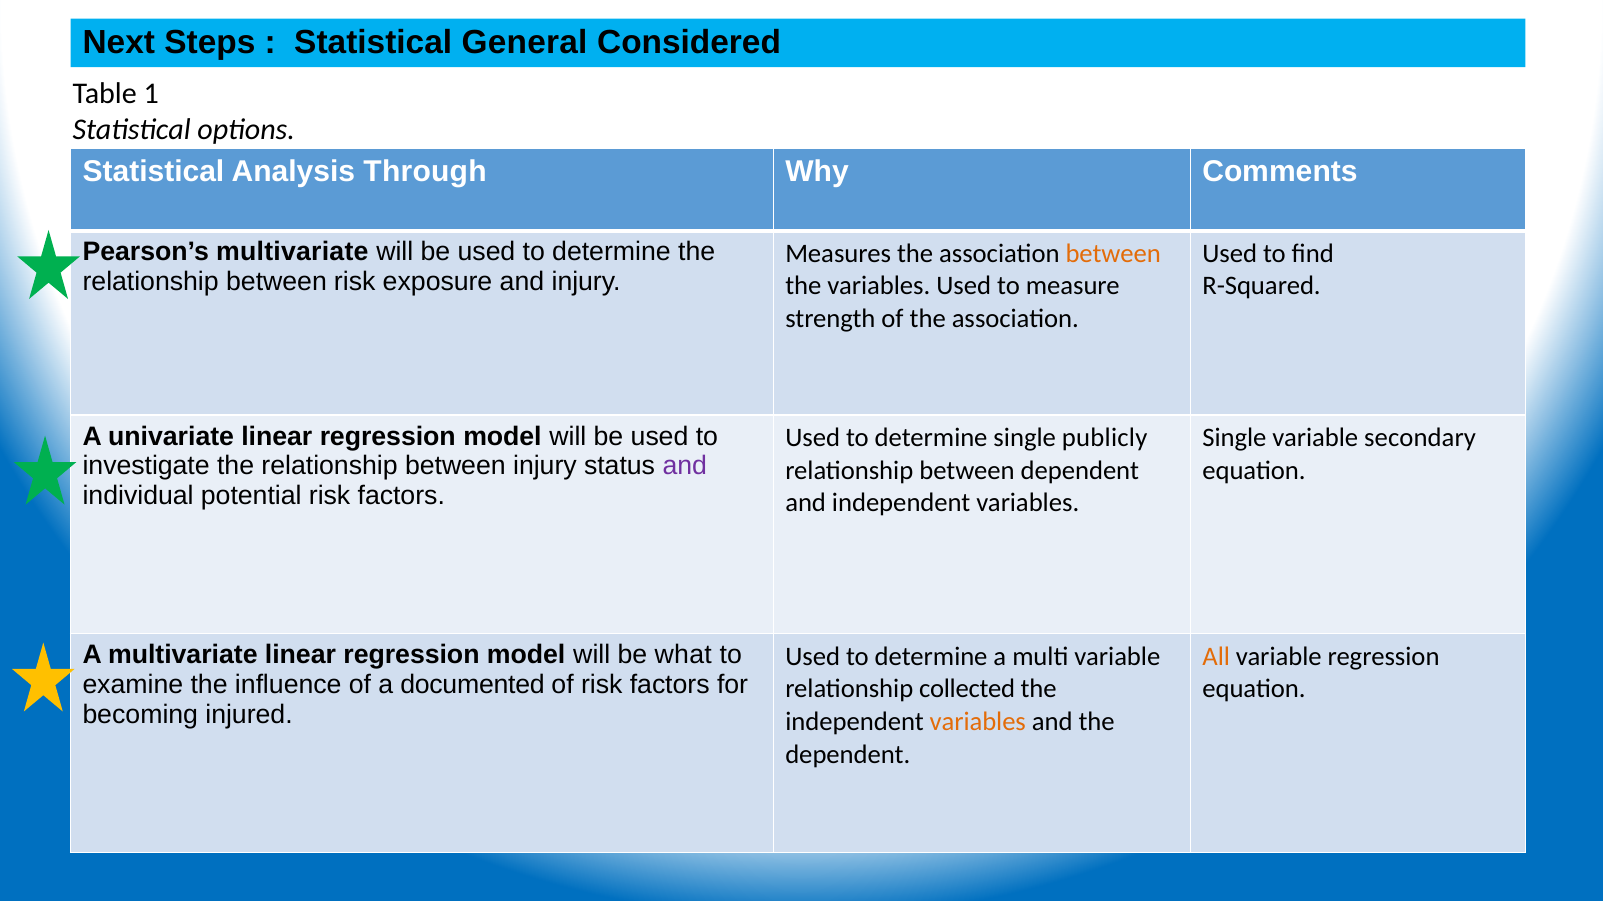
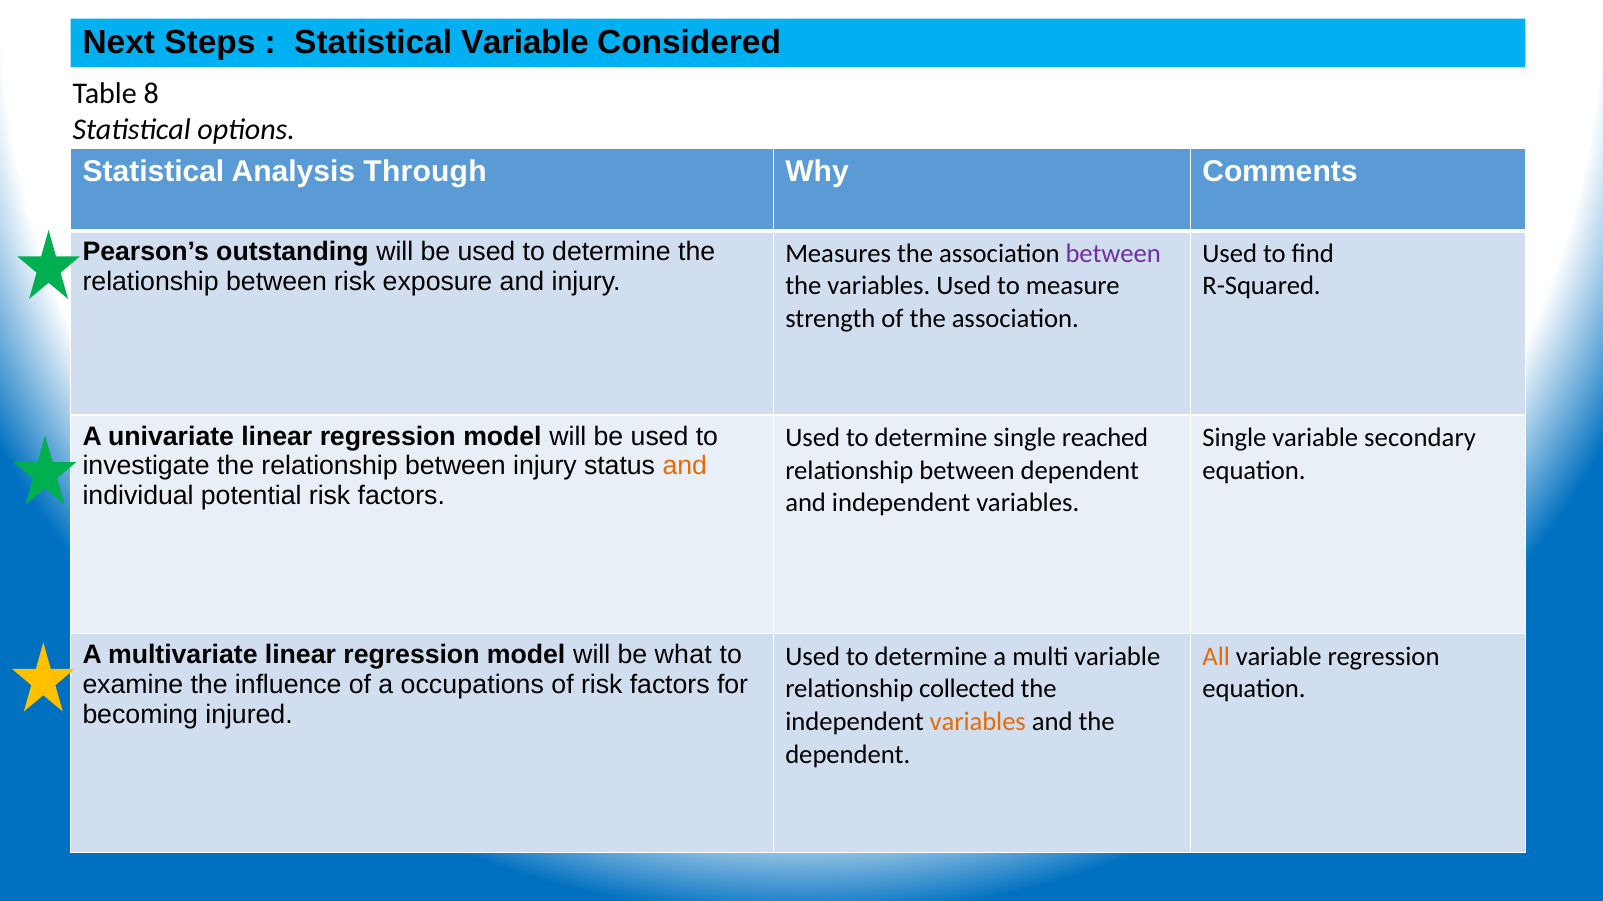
Statistical General: General -> Variable
1: 1 -> 8
Pearson’s multivariate: multivariate -> outstanding
between at (1113, 254) colour: orange -> purple
publicly: publicly -> reached
and at (685, 466) colour: purple -> orange
documented: documented -> occupations
